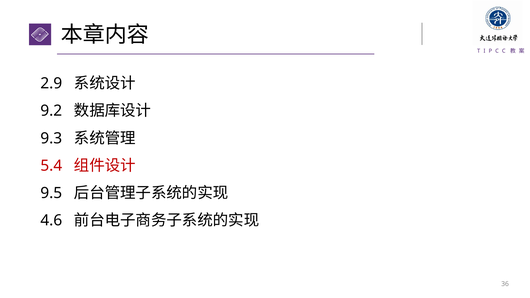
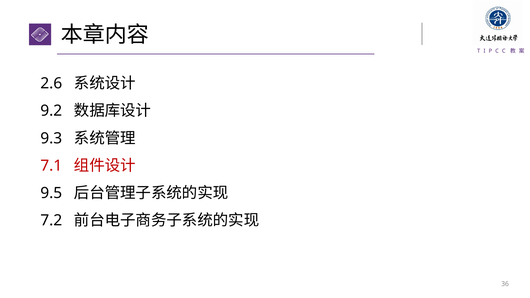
2.9: 2.9 -> 2.6
5.4: 5.4 -> 7.1
4.6: 4.6 -> 7.2
